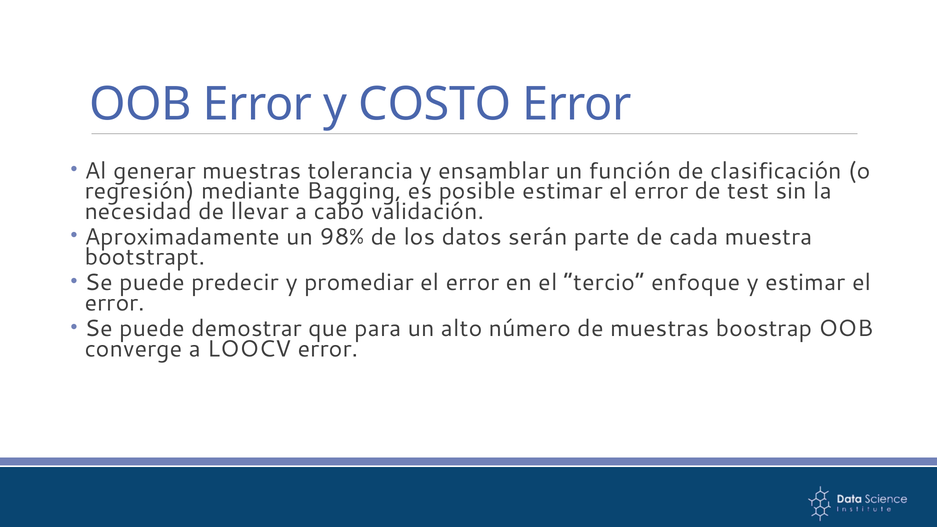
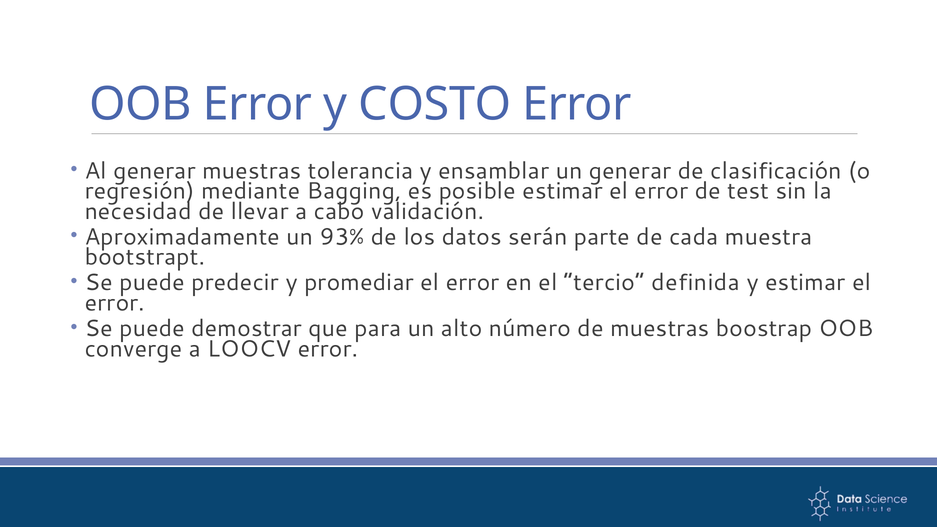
un función: función -> generar
98%: 98% -> 93%
enfoque: enfoque -> definida
